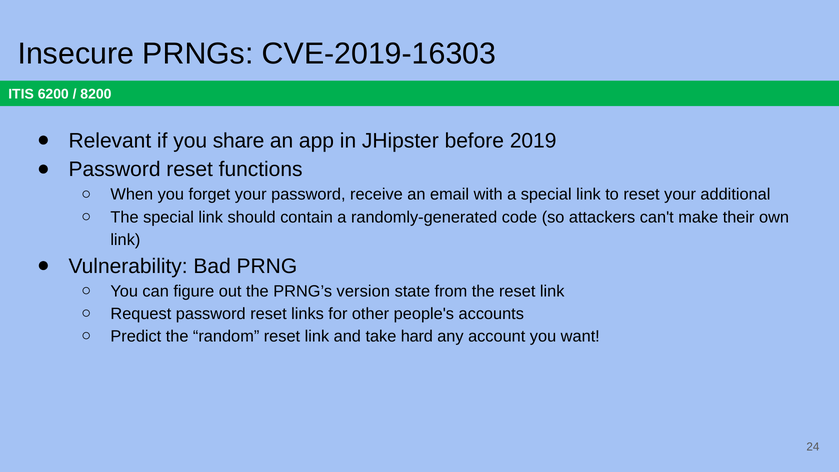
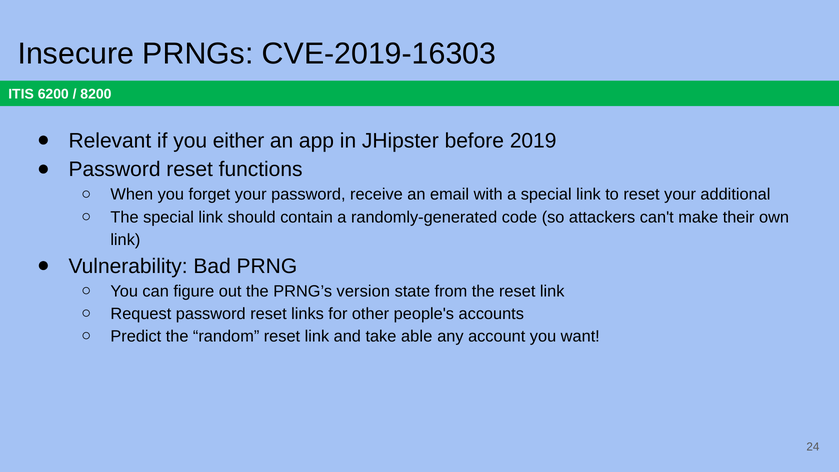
share: share -> either
hard: hard -> able
